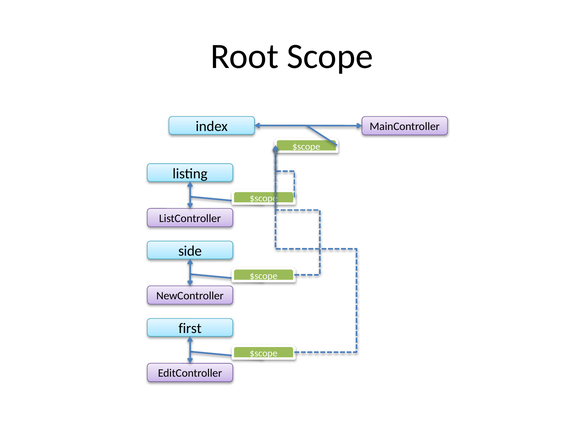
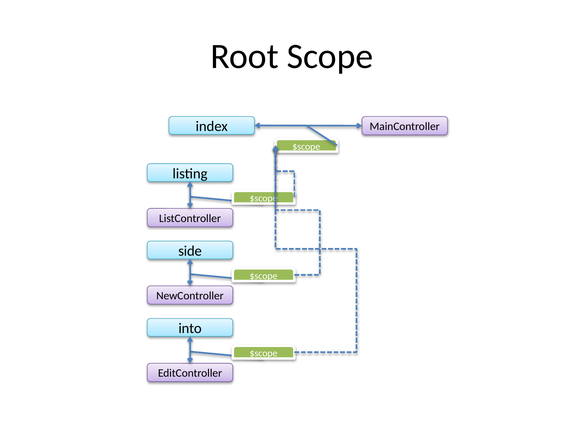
first: first -> into
